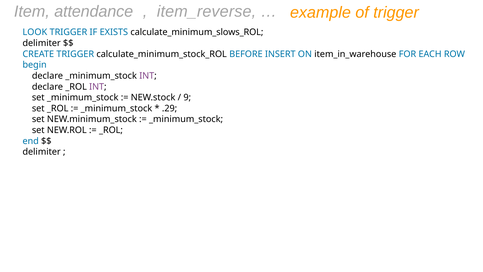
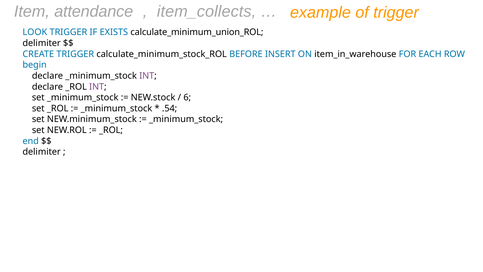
item_reverse: item_reverse -> item_collects
calculate_minimum_slows_ROL: calculate_minimum_slows_ROL -> calculate_minimum_union_ROL
9: 9 -> 6
.29: .29 -> .54
